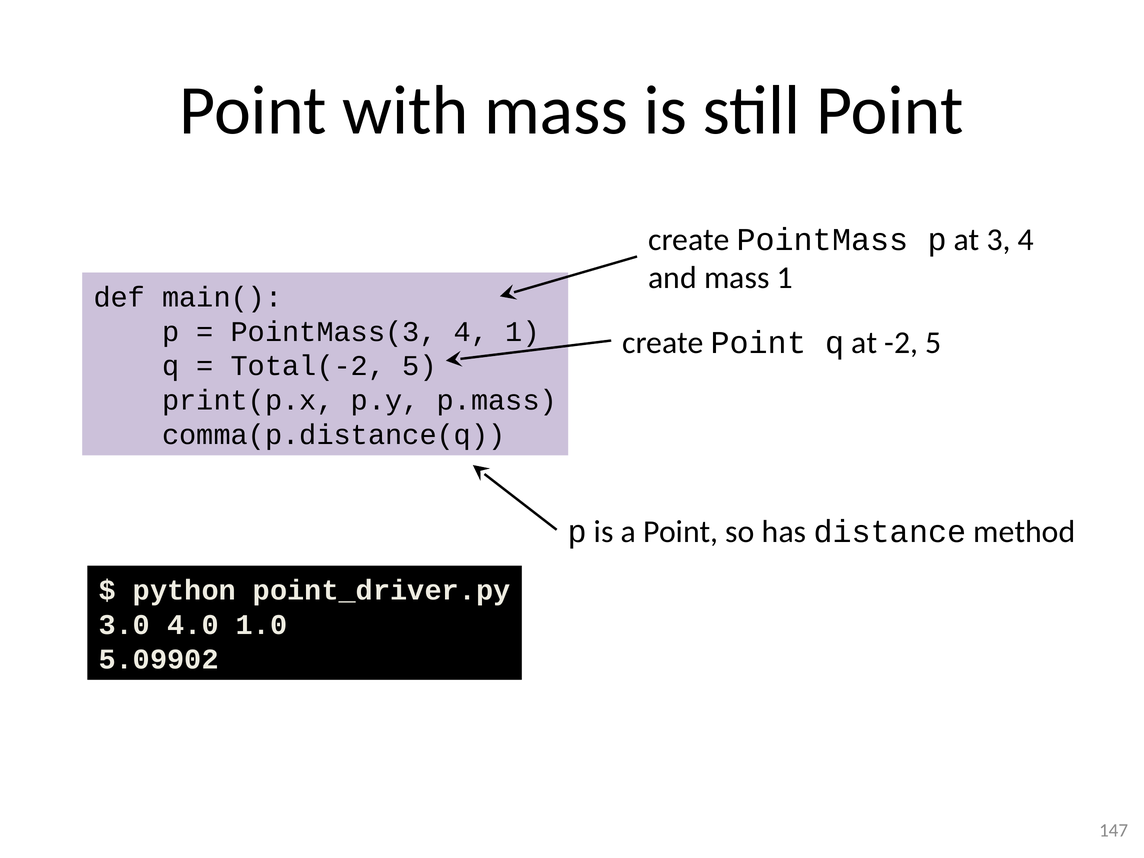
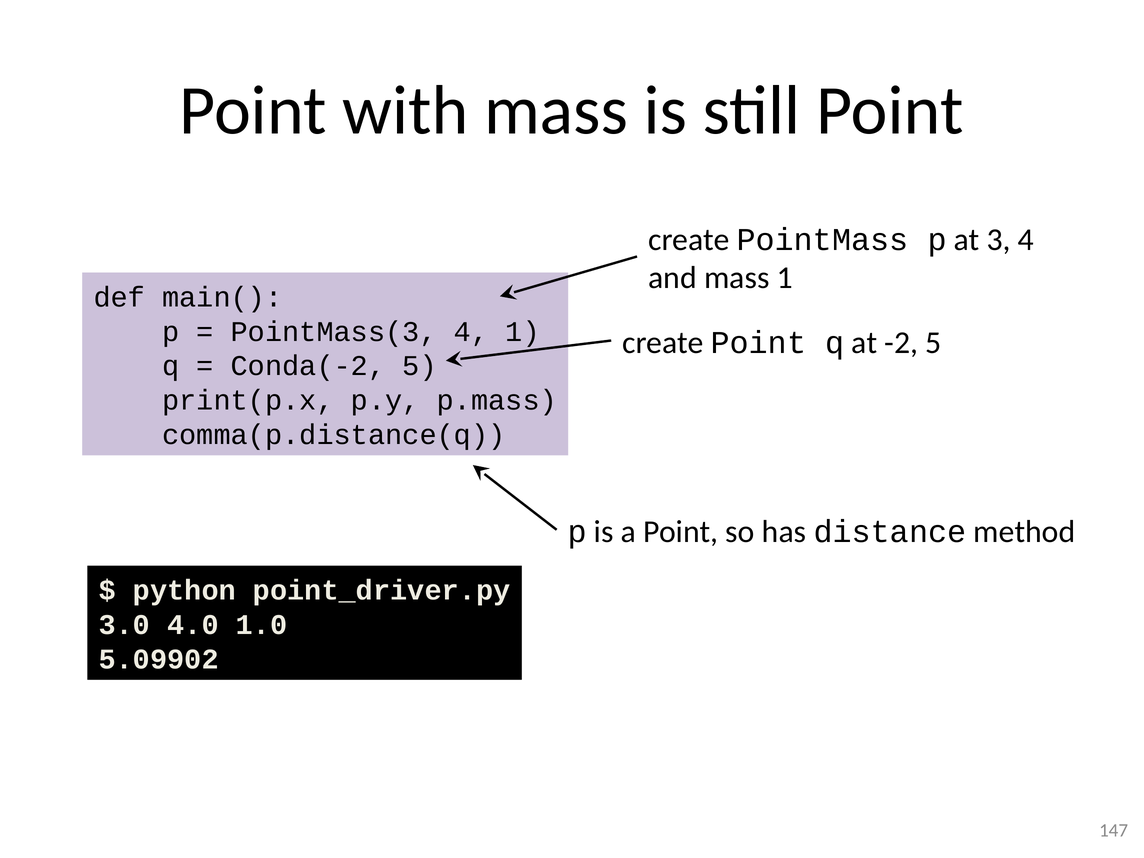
Total(-2: Total(-2 -> Conda(-2
